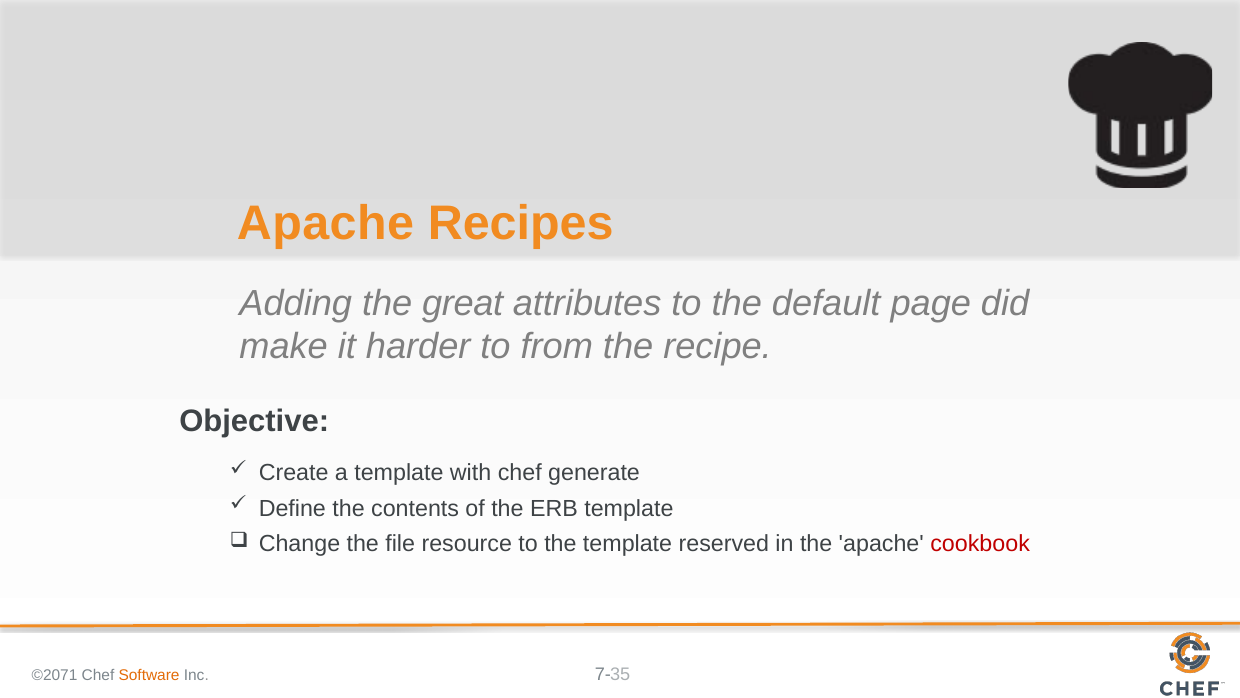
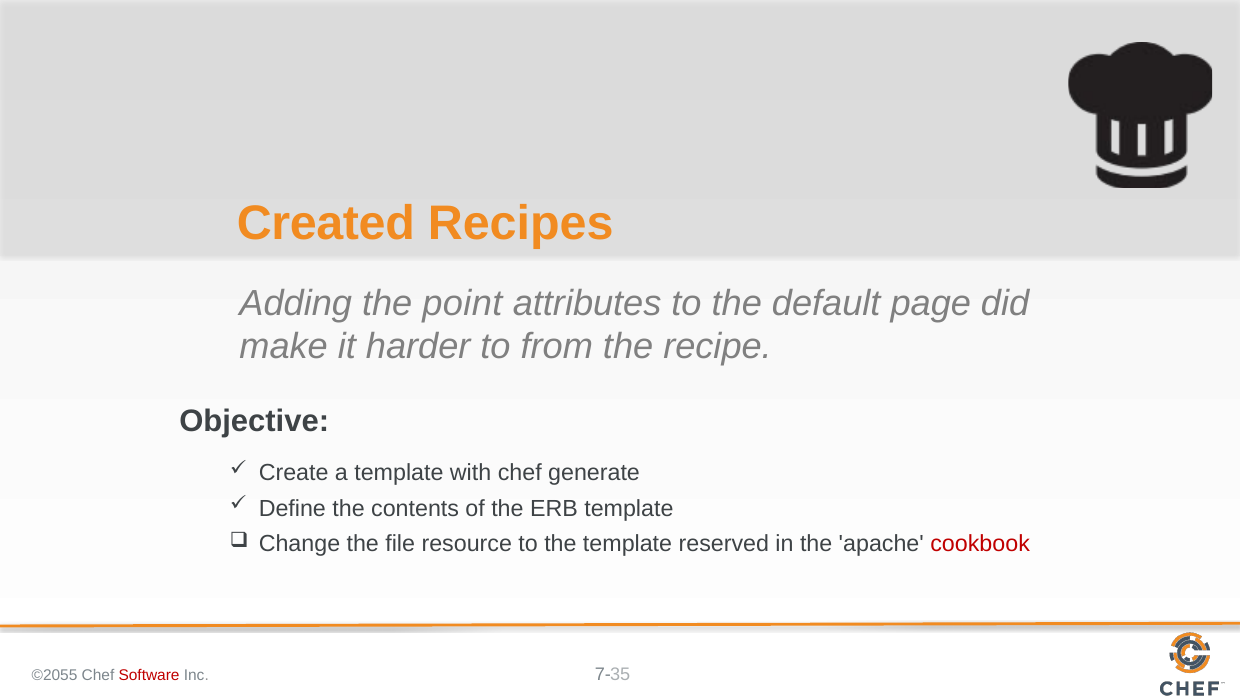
Apache at (325, 223): Apache -> Created
great: great -> point
©2071: ©2071 -> ©2055
Software colour: orange -> red
